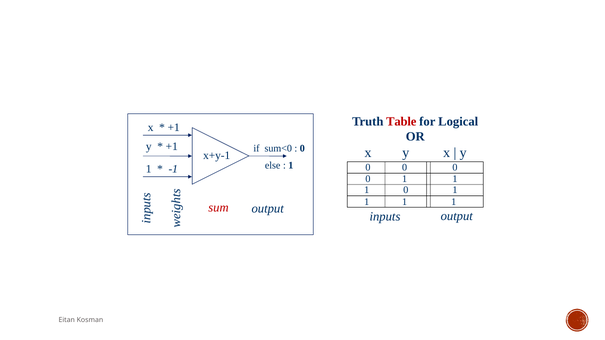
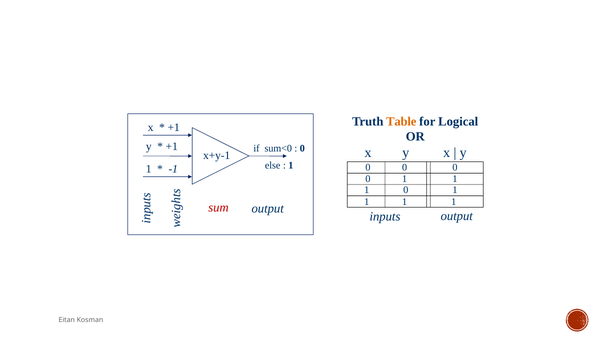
Table colour: red -> orange
